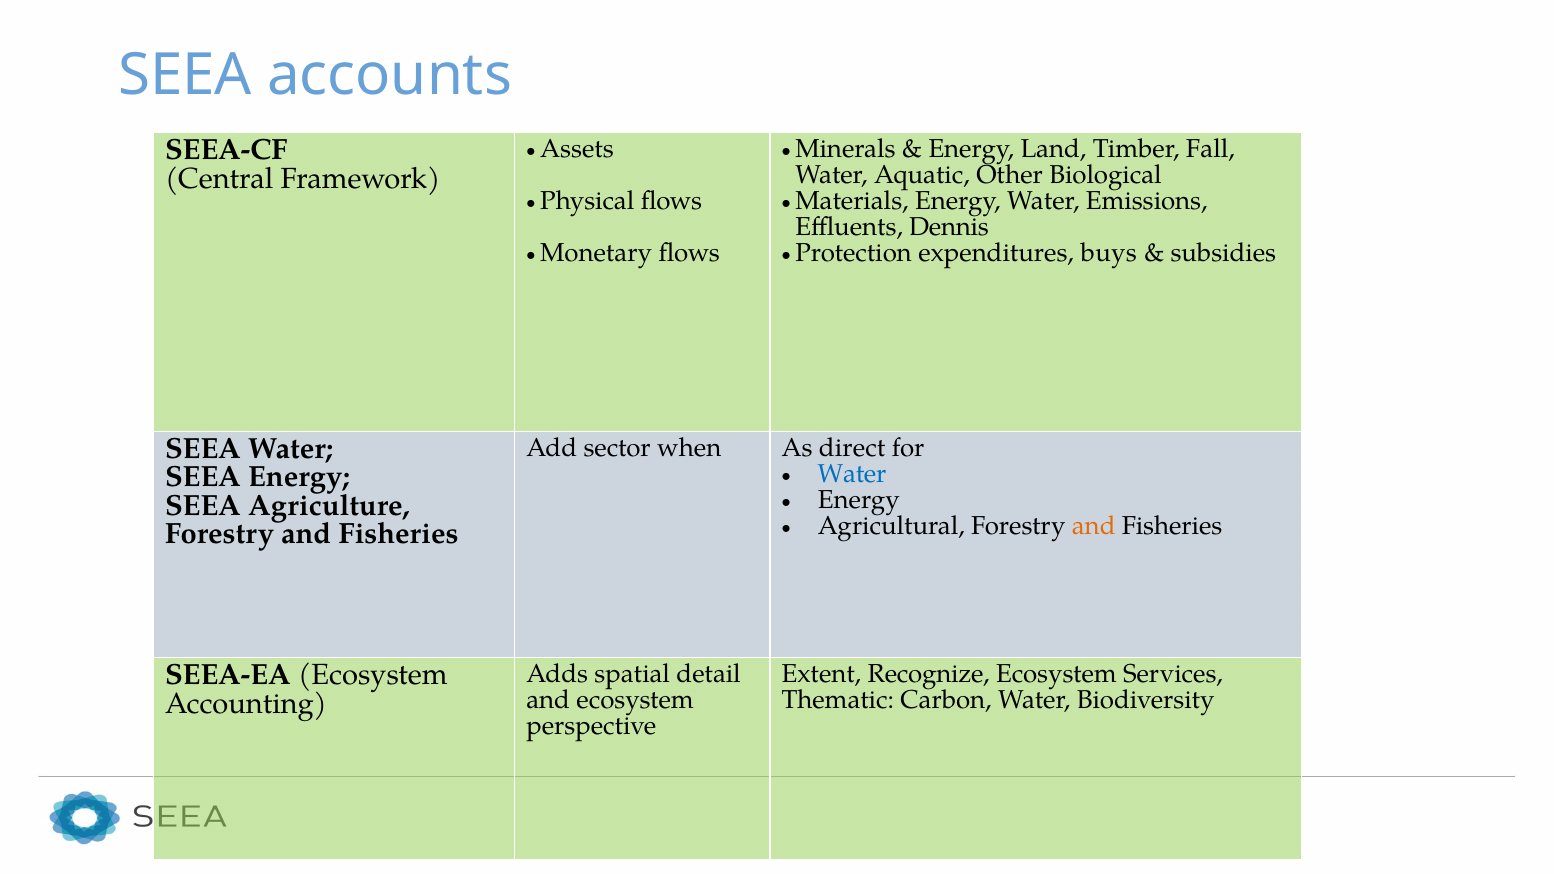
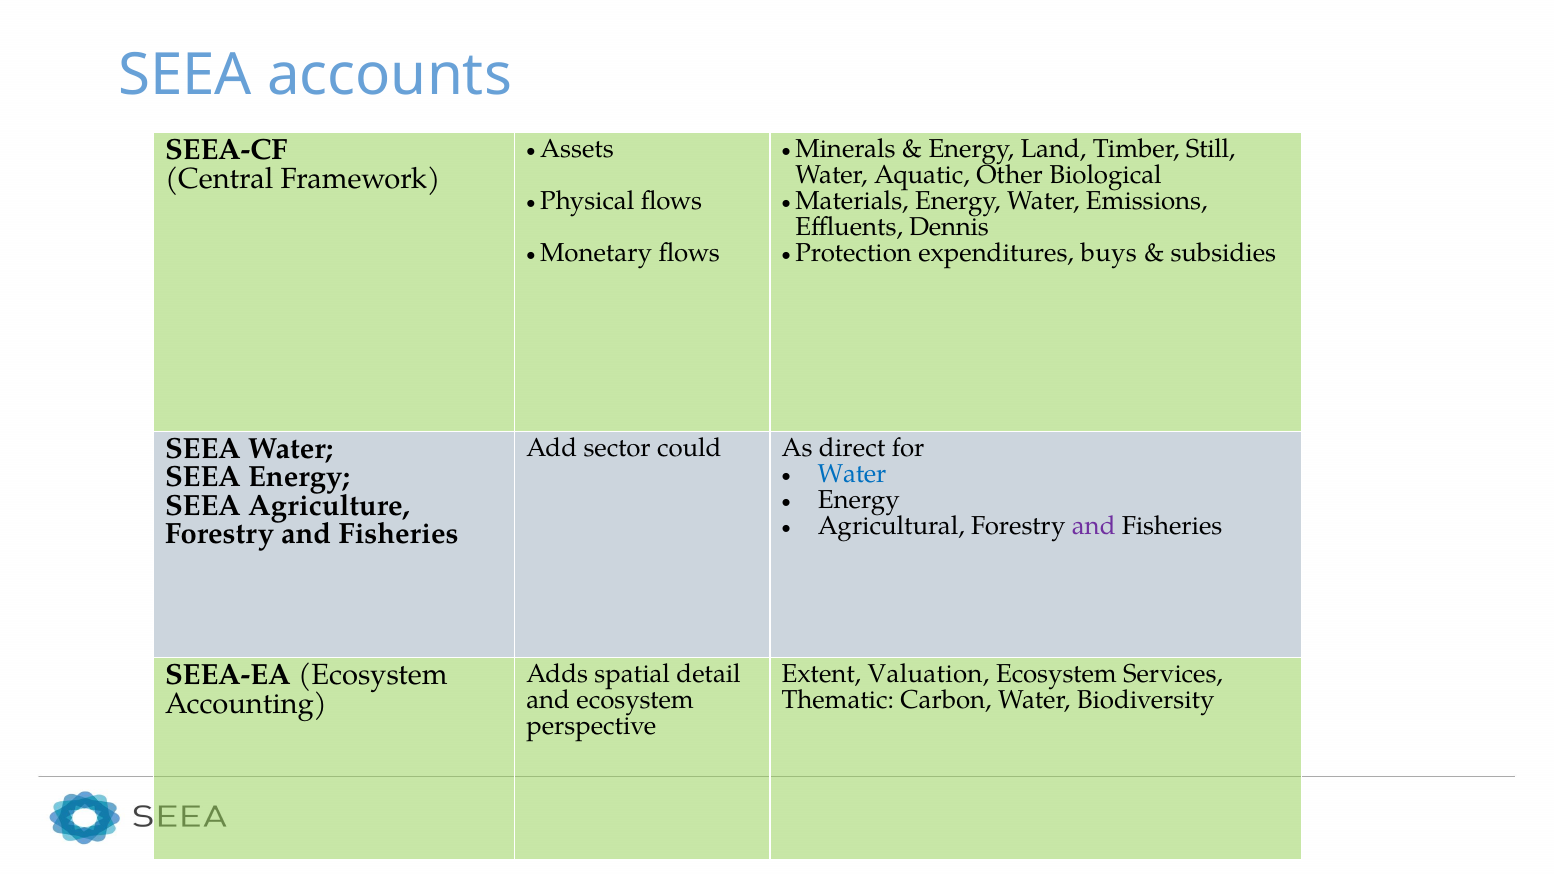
Fall: Fall -> Still
when: when -> could
and at (1094, 526) colour: orange -> purple
Recognize: Recognize -> Valuation
